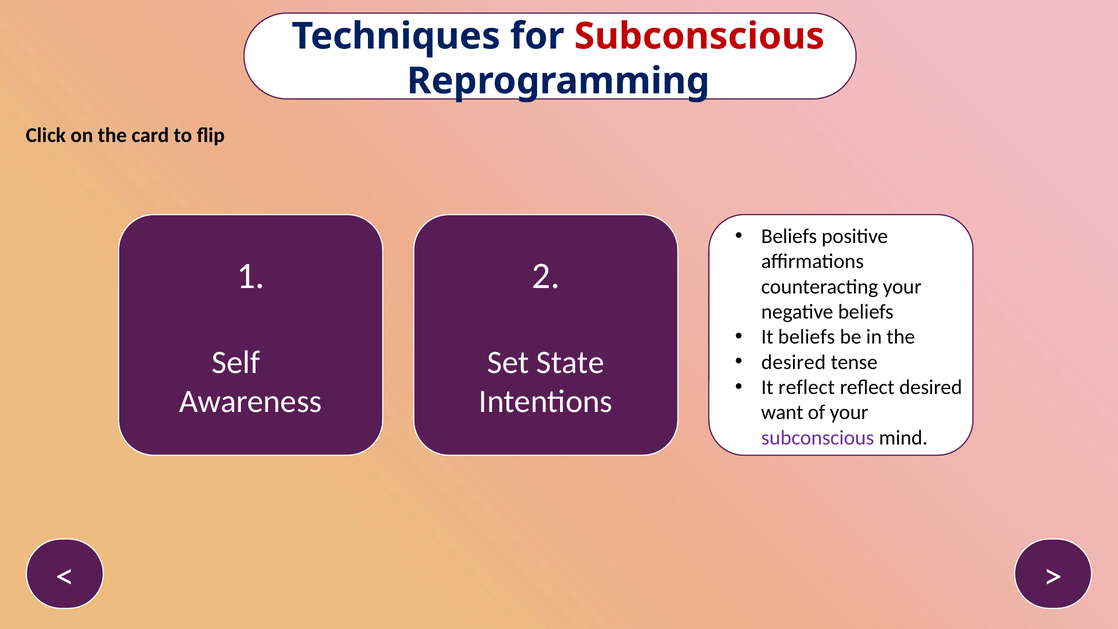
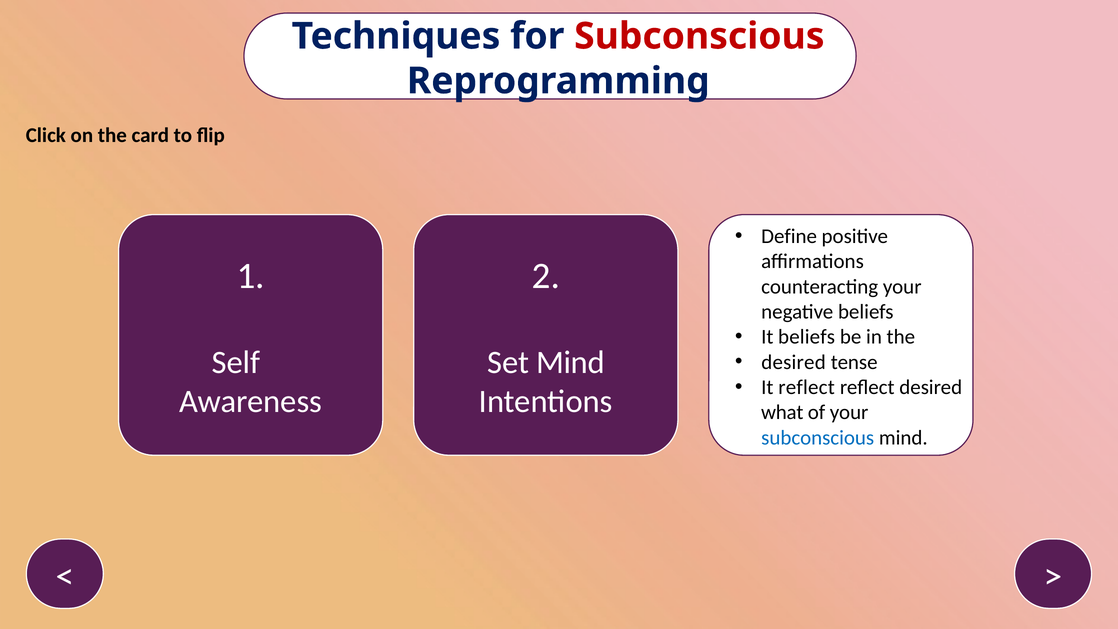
Beliefs at (789, 236): Beliefs -> Define
Set State: State -> Mind
want: want -> what
subconscious at (818, 438) colour: purple -> blue
